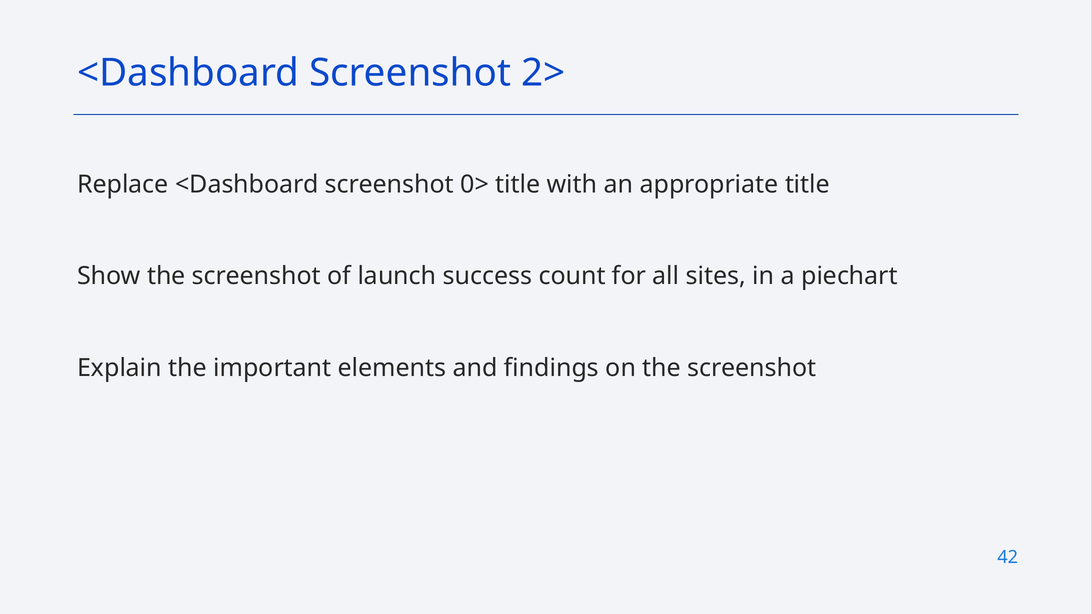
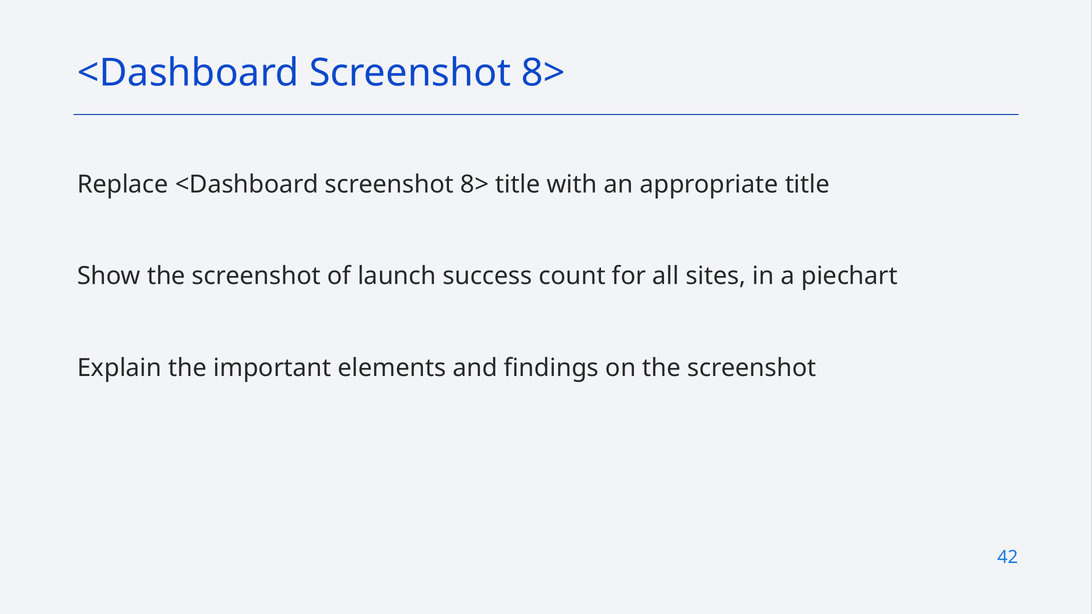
2> at (543, 73): 2> -> 8>
Replace <Dashboard screenshot 0>: 0> -> 8>
